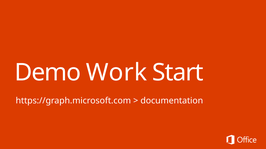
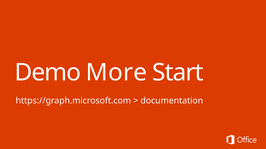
Work: Work -> More
